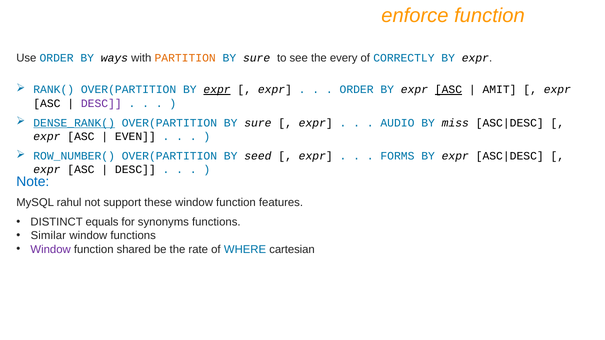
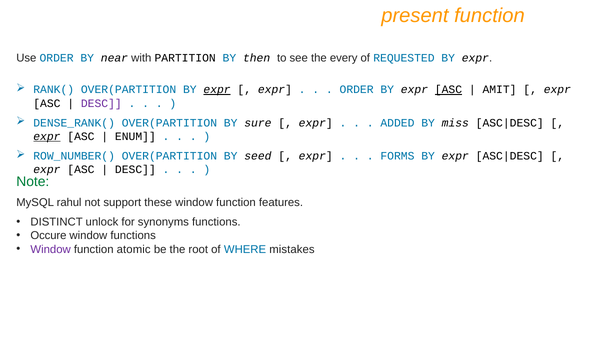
enforce: enforce -> present
ways: ways -> near
PARTITION colour: orange -> black
sure at (257, 58): sure -> then
CORRECTLY: CORRECTLY -> REQUESTED
DENSE_RANK( underline: present -> none
AUDIO: AUDIO -> ADDED
expr at (47, 137) underline: none -> present
EVEN: EVEN -> ENUM
Note colour: blue -> green
equals: equals -> unlock
Similar: Similar -> Occure
shared: shared -> atomic
rate: rate -> root
cartesian: cartesian -> mistakes
